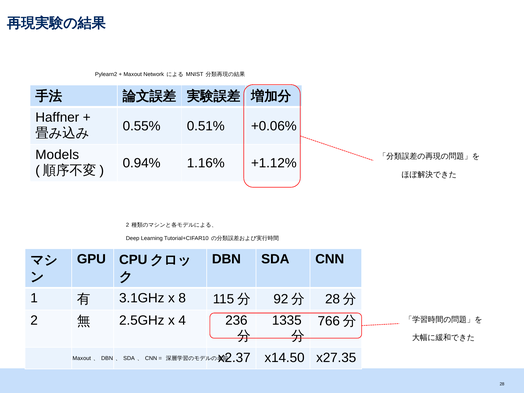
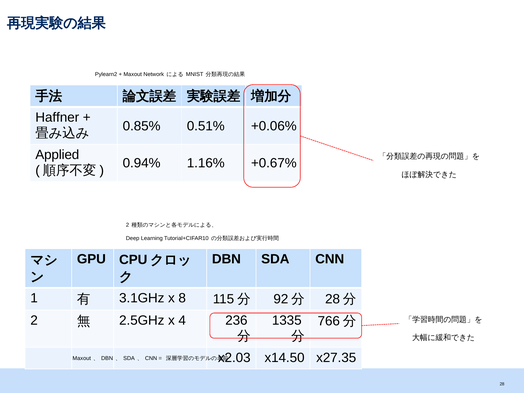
0.55%: 0.55% -> 0.85%
Models: Models -> Applied
+1.12%: +1.12% -> +0.67%
x2.37: x2.37 -> x2.03
